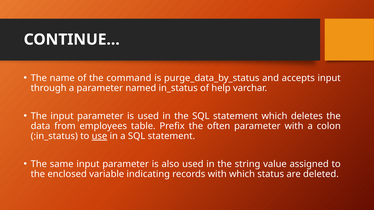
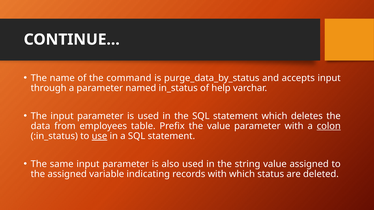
the often: often -> value
colon underline: none -> present
the enclosed: enclosed -> assigned
